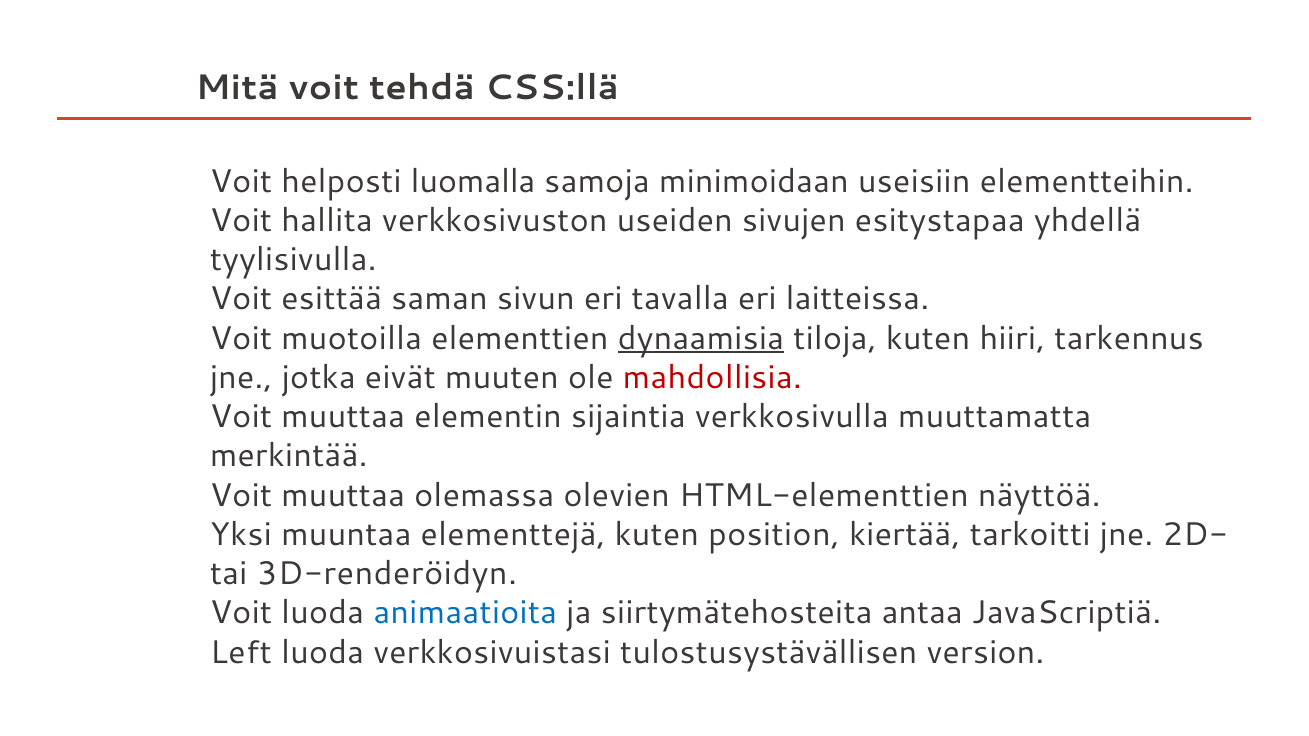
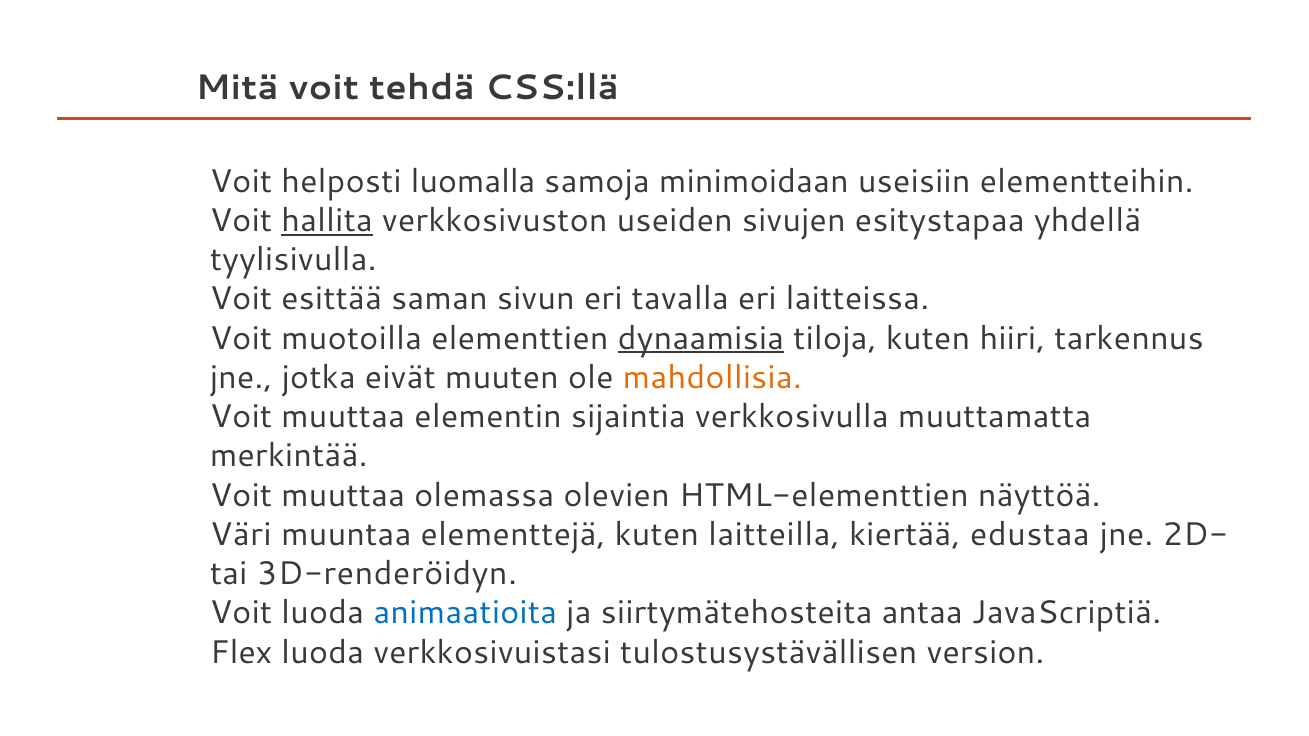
hallita underline: none -> present
mahdollisia colour: red -> orange
Yksi: Yksi -> Väri
position: position -> laitteilla
tarkoitti: tarkoitti -> edustaa
Left: Left -> Flex
